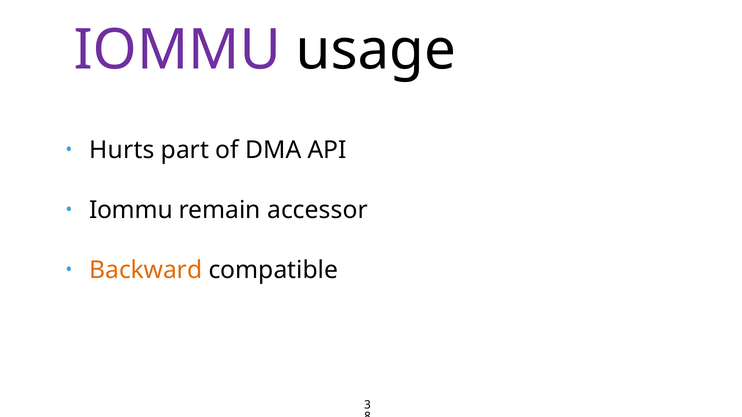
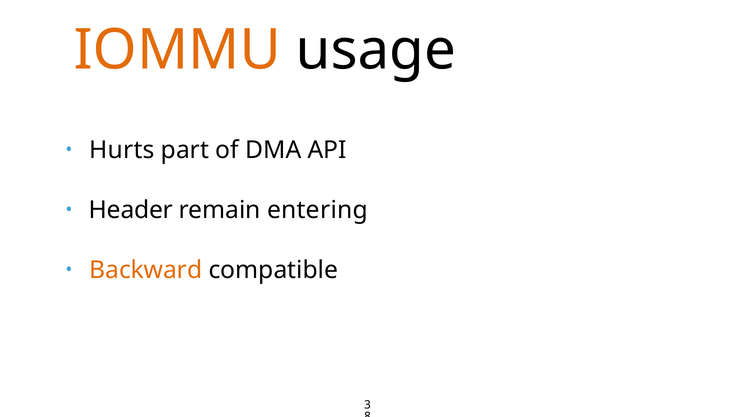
IOMMU at (177, 50) colour: purple -> orange
Iommu at (131, 210): Iommu -> Header
accessor: accessor -> entering
